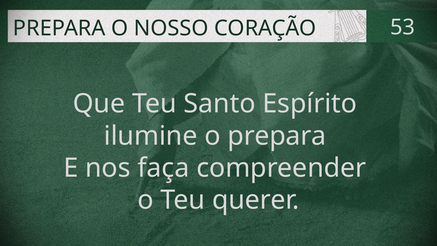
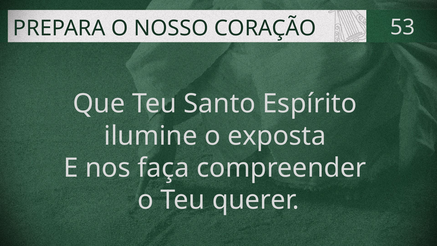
o prepara: prepara -> exposta
